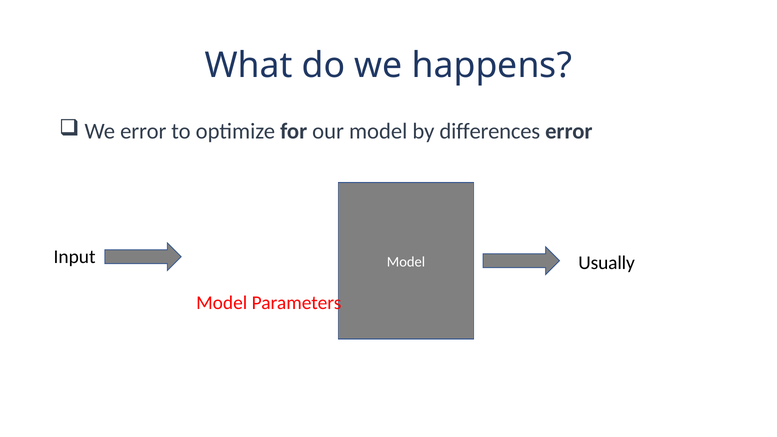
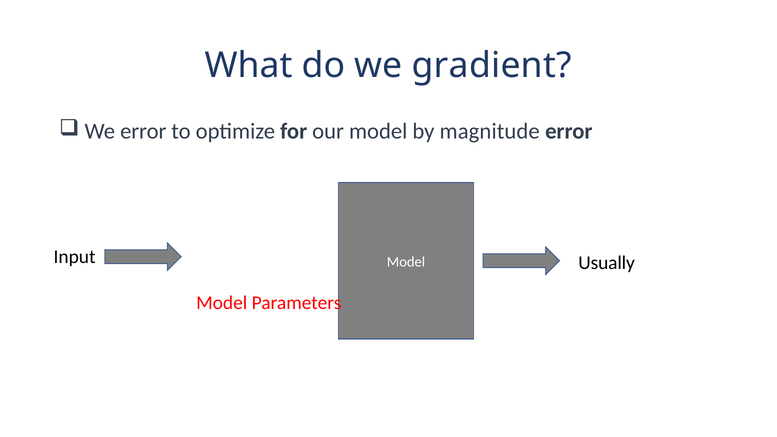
happens: happens -> gradient
differences: differences -> magnitude
